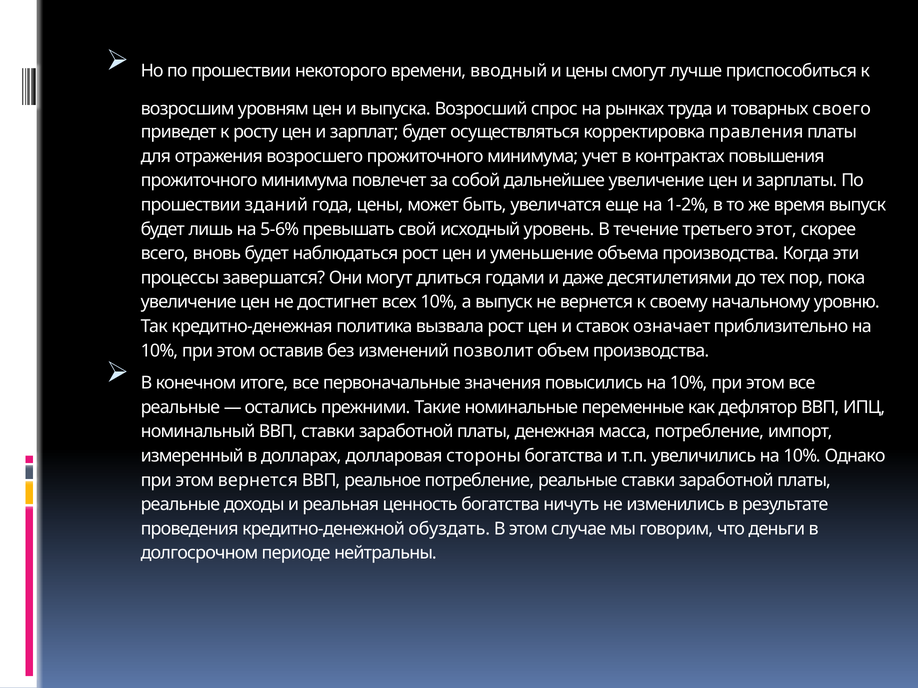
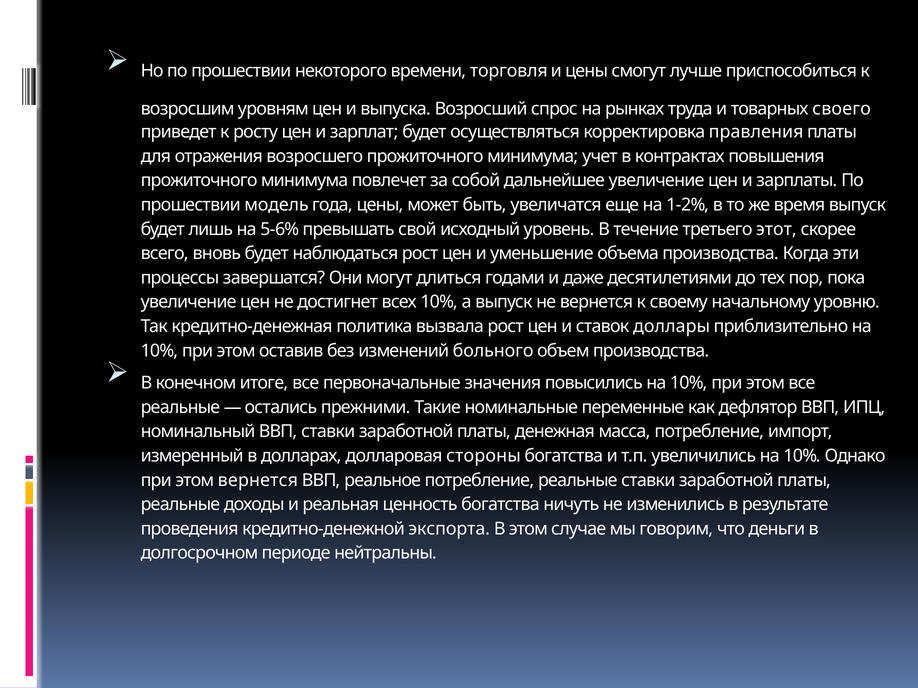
вводный: вводный -> торговля
зданий: зданий -> модель
означает: означает -> доллары
позволит: позволит -> больного
обуздать: обуздать -> экспорта
